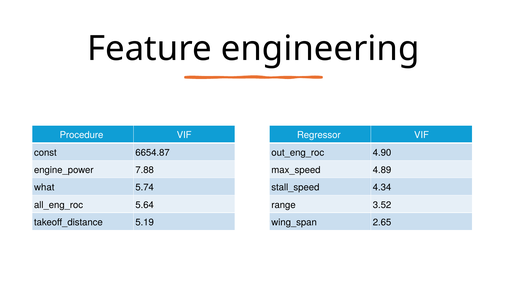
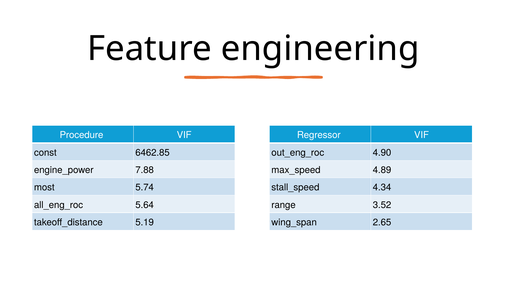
6654.87: 6654.87 -> 6462.85
what: what -> most
